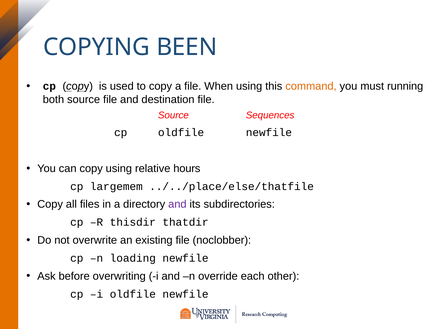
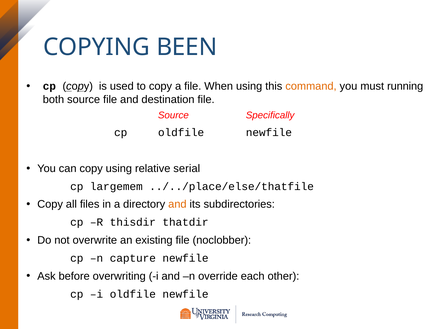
Sequences: Sequences -> Specifically
hours: hours -> serial
and at (177, 205) colour: purple -> orange
loading: loading -> capture
